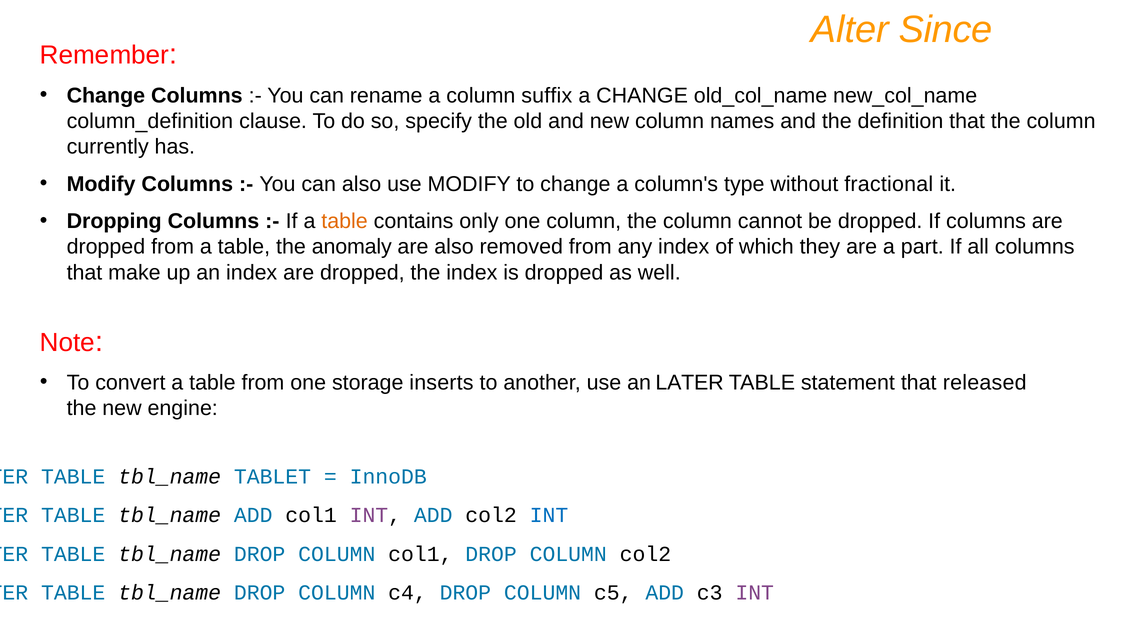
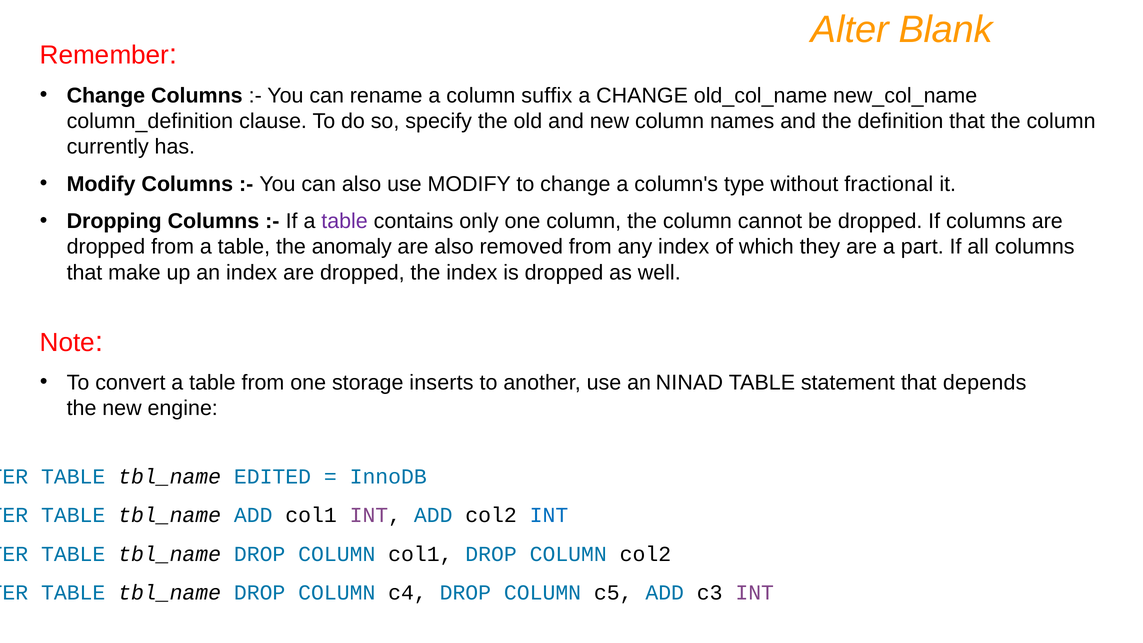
Since: Since -> Blank
table at (345, 221) colour: orange -> purple
LATER: LATER -> NINAD
released: released -> depends
TABLET: TABLET -> EDITED
